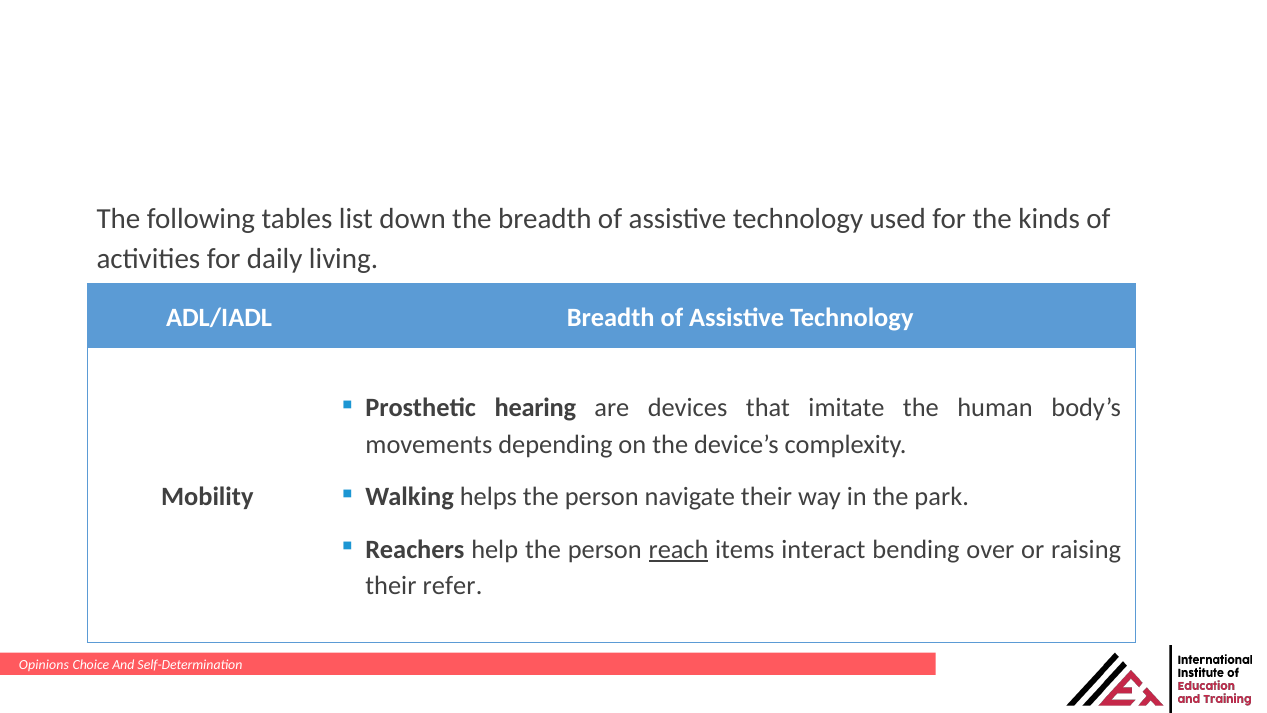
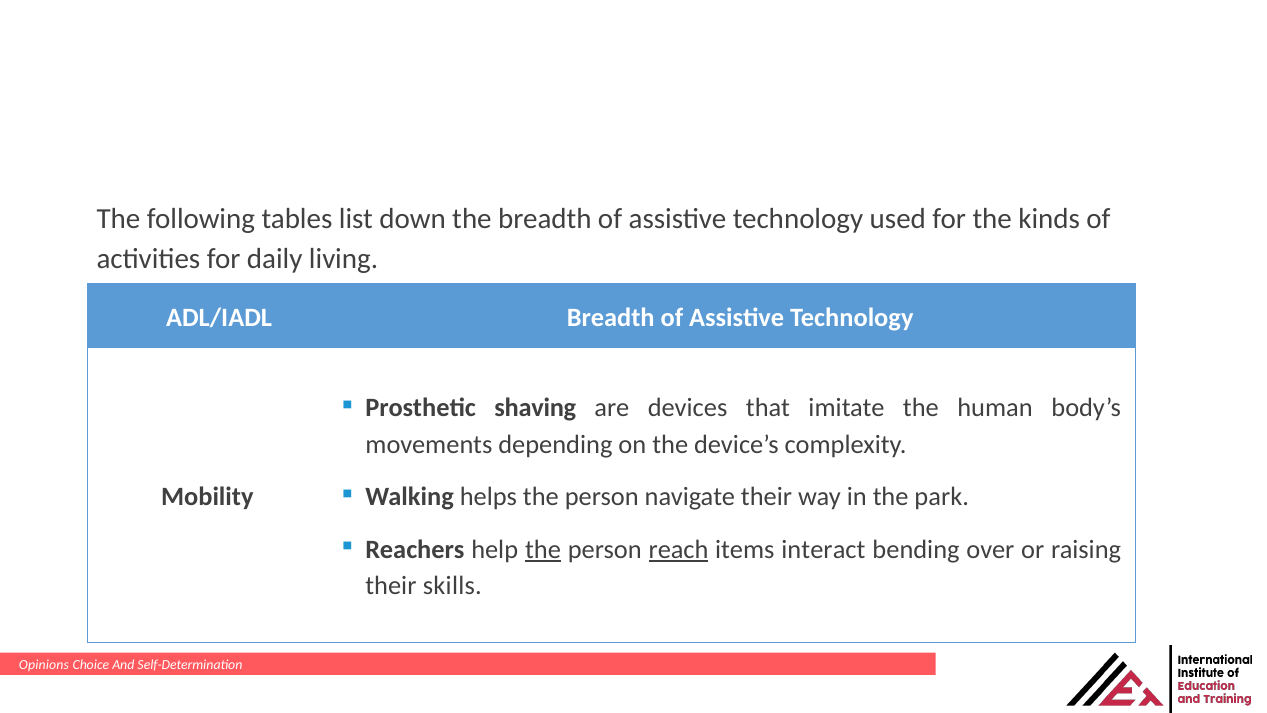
hearing: hearing -> shaving
the at (543, 549) underline: none -> present
refer: refer -> skills
